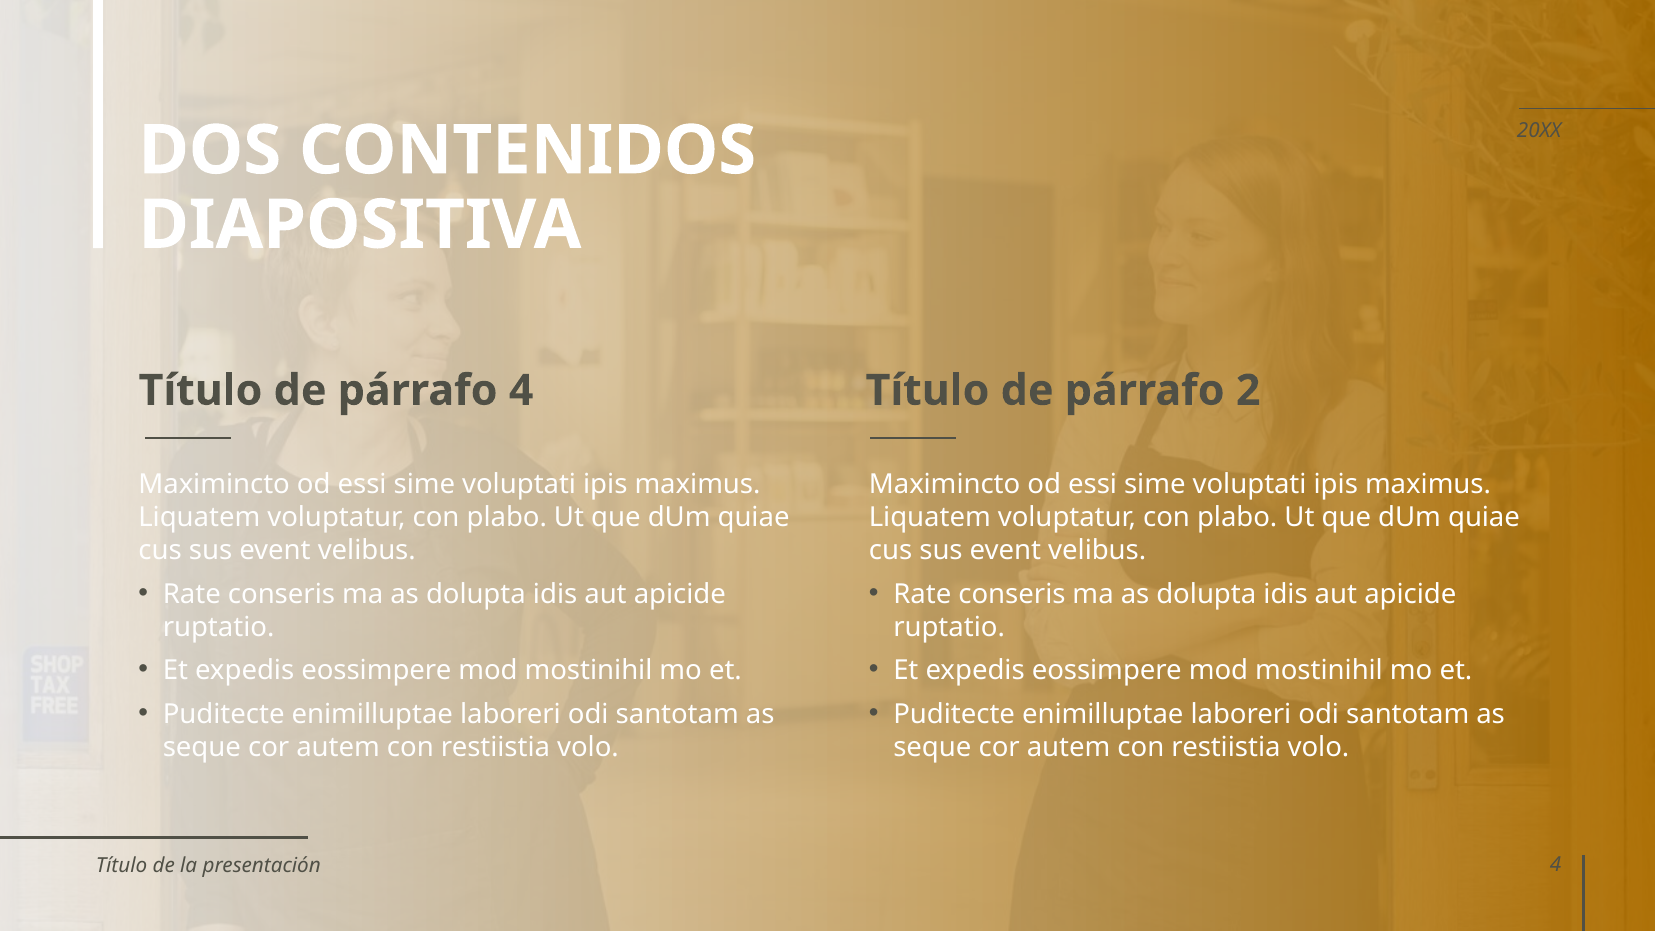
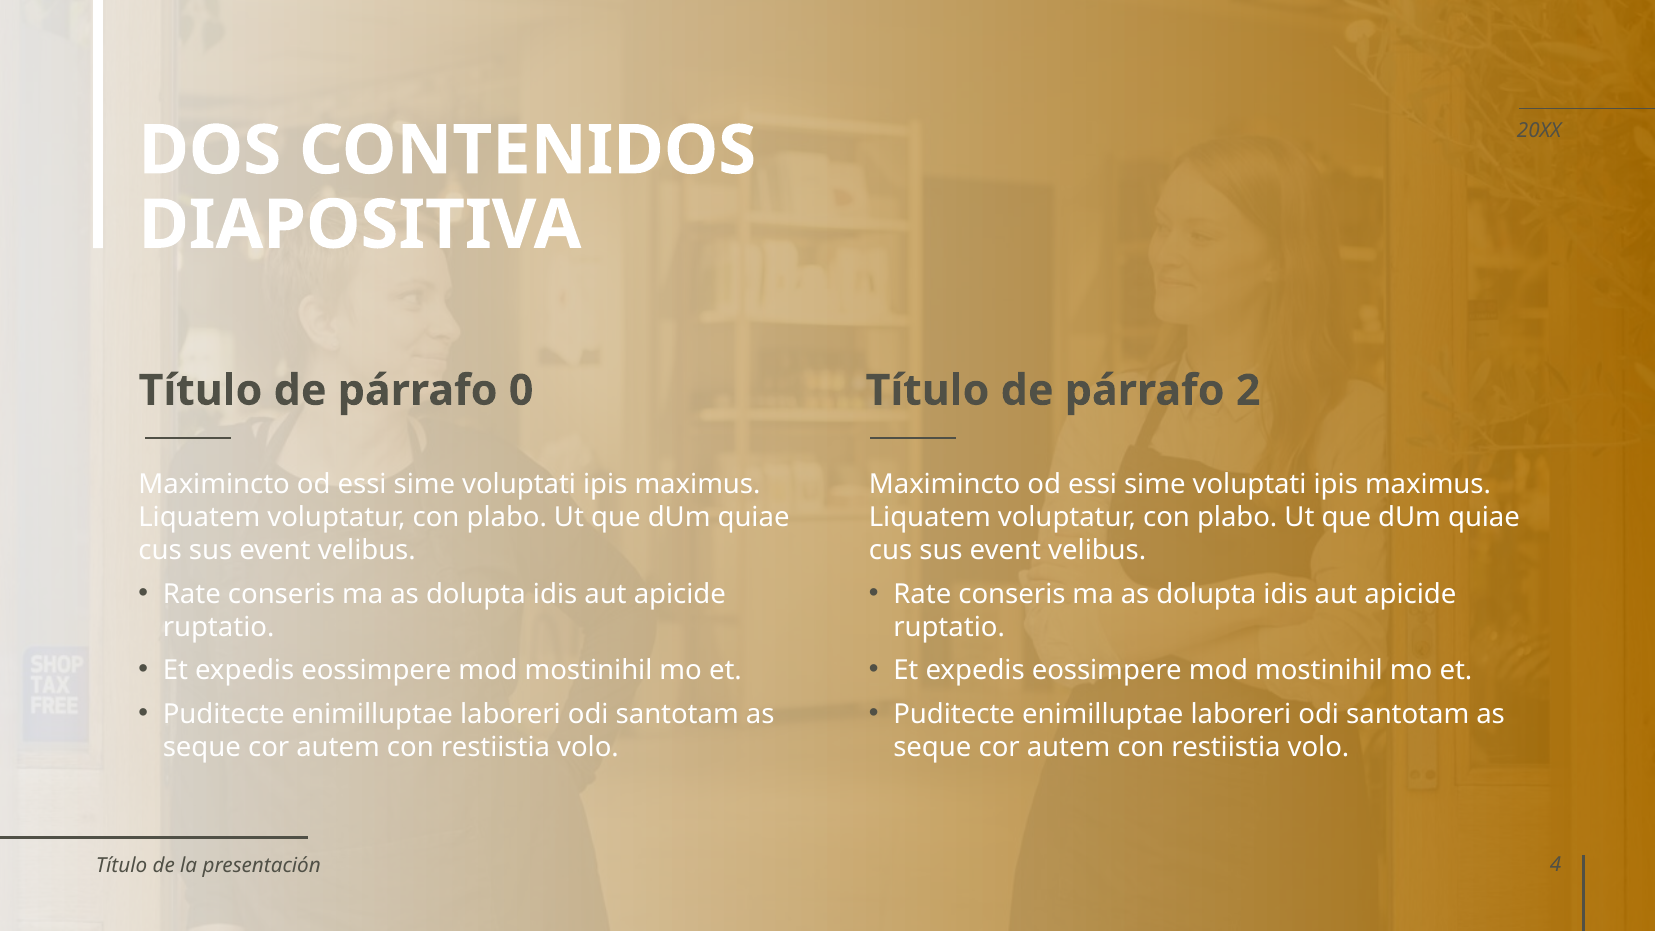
párrafo 4: 4 -> 0
